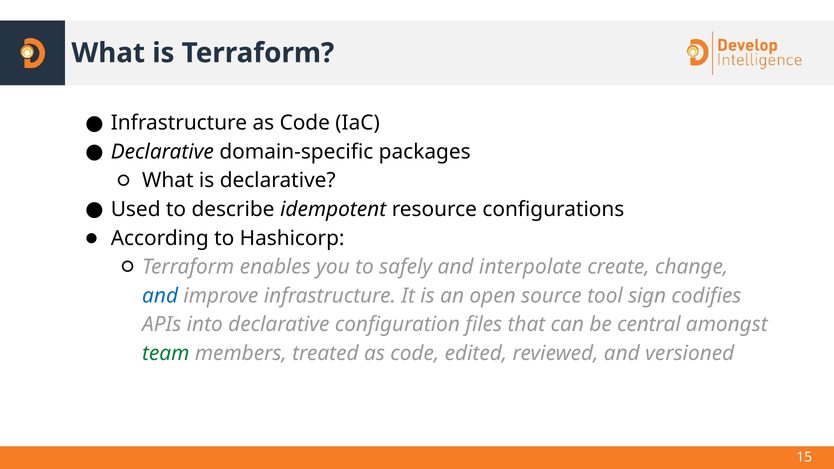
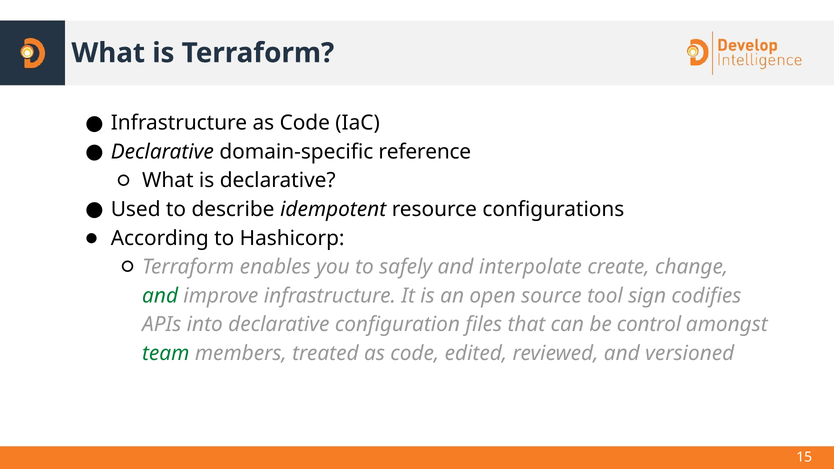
packages: packages -> reference
and at (160, 296) colour: blue -> green
central: central -> control
